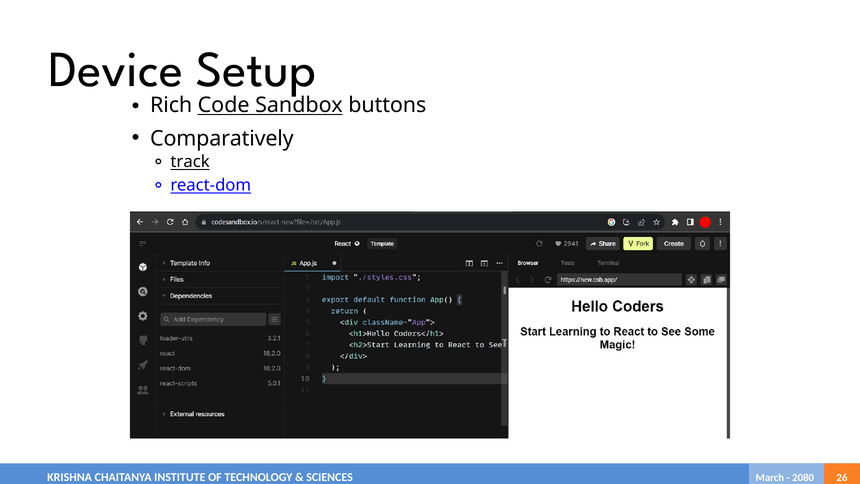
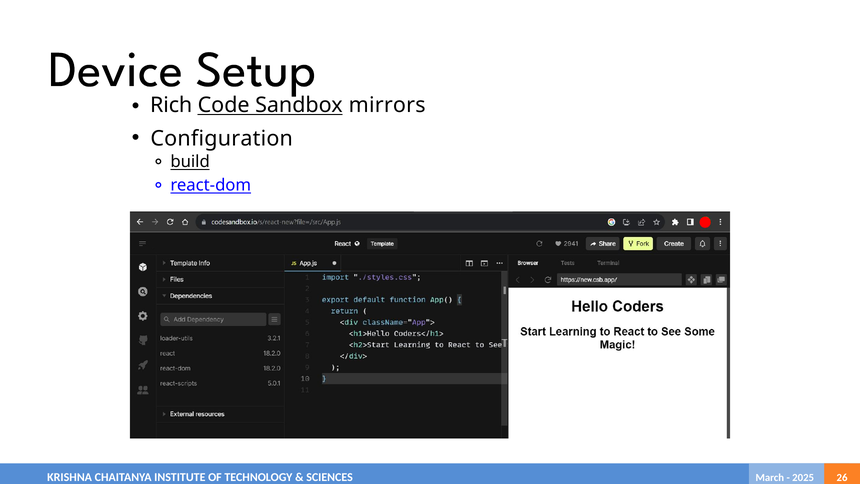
buttons: buttons -> mirrors
Comparatively: Comparatively -> Configuration
track: track -> build
2080: 2080 -> 2025
